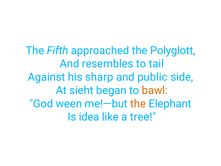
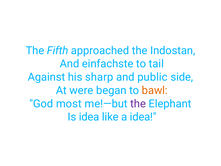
Polyglott: Polyglott -> Indostan
resembles: resembles -> einfachste
sieht: sieht -> were
ween: ween -> most
the at (138, 104) colour: orange -> purple
a tree: tree -> idea
